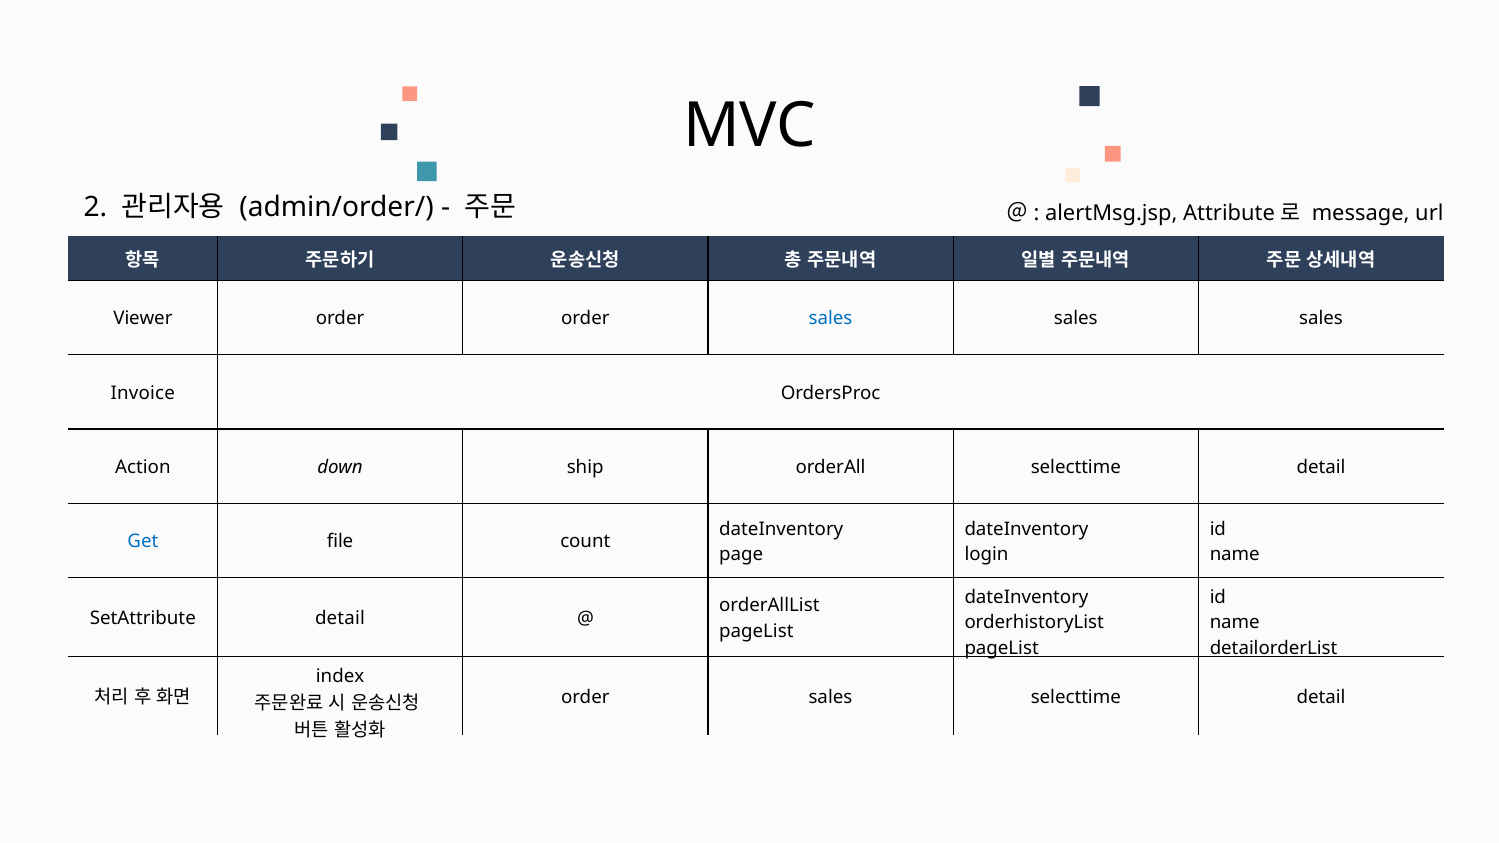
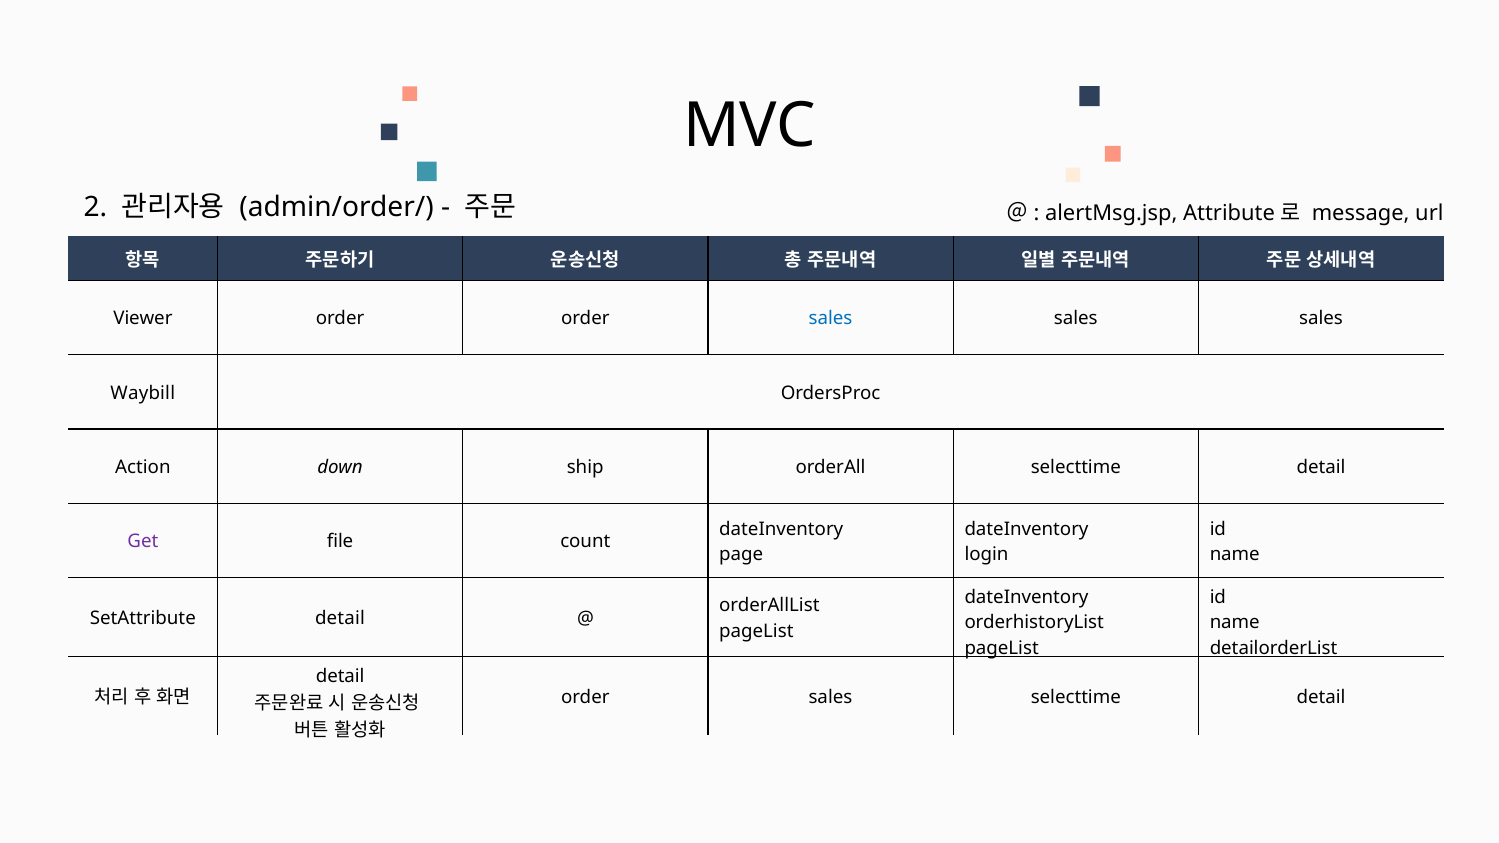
Invoice: Invoice -> Waybill
Get colour: blue -> purple
index at (340, 676): index -> detail
